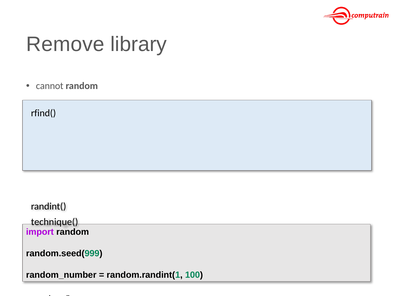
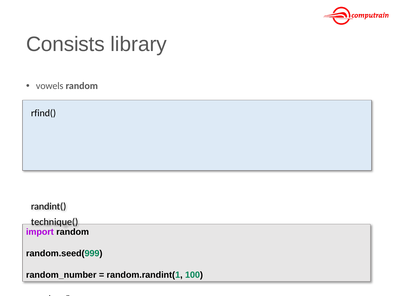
Remove: Remove -> Consists
cannot: cannot -> vowels
